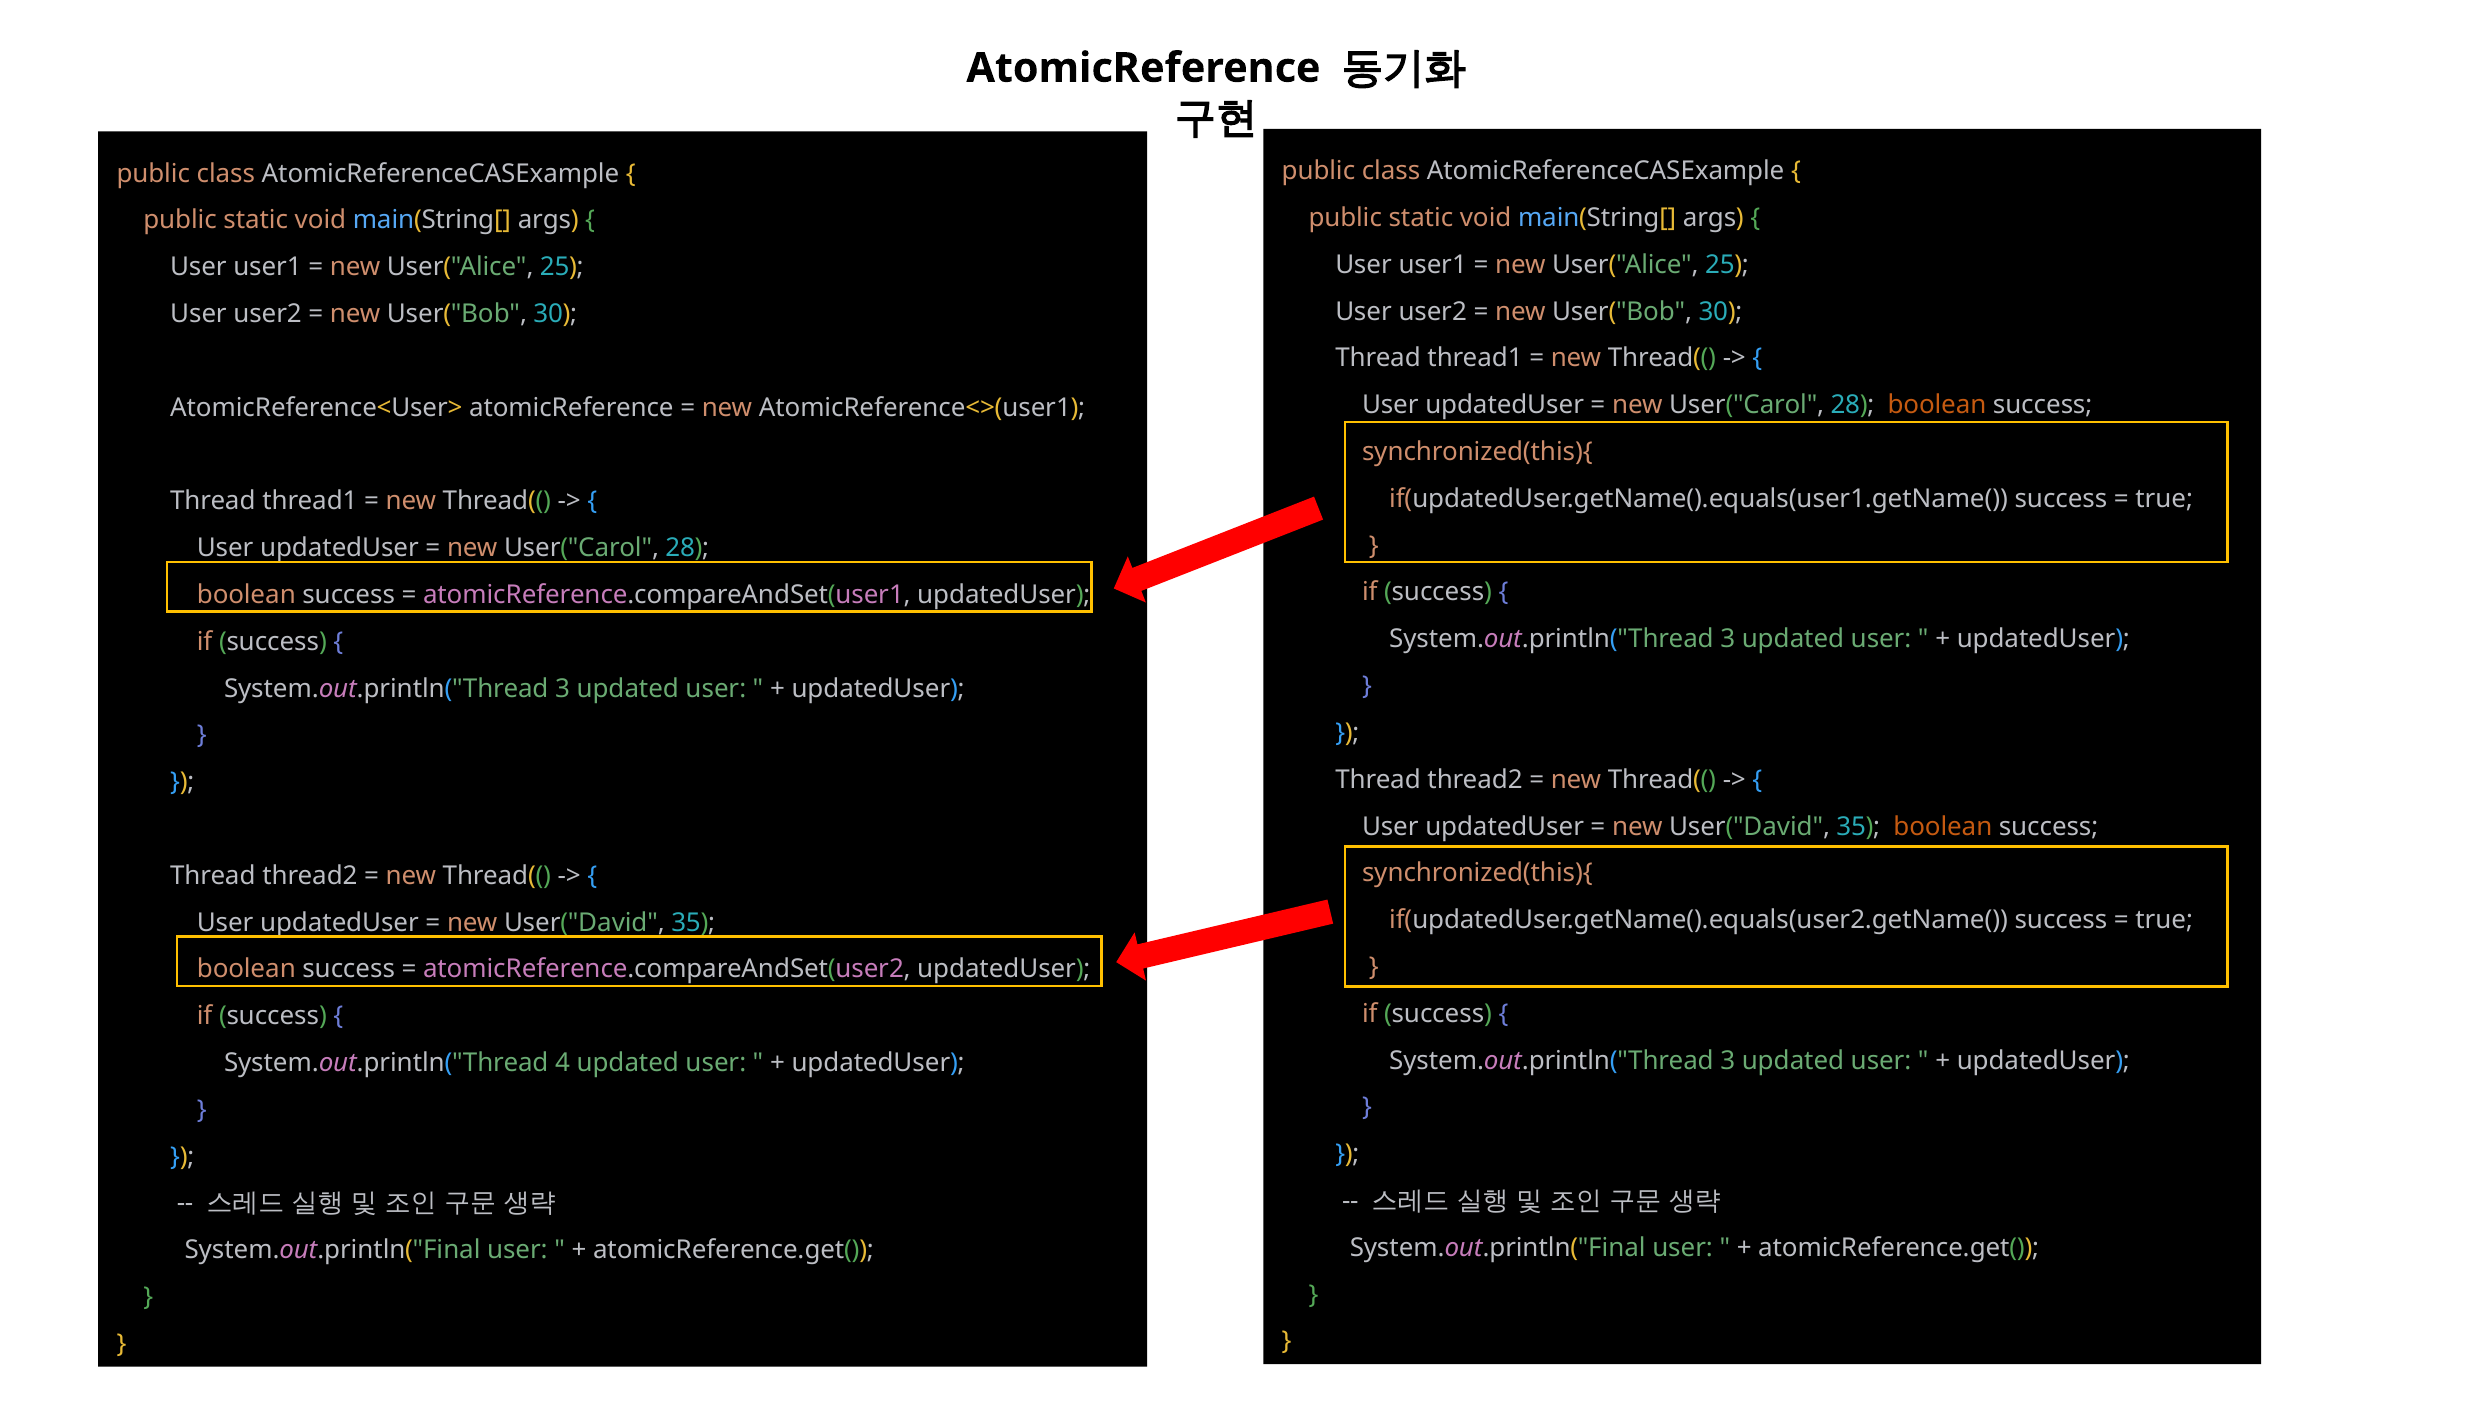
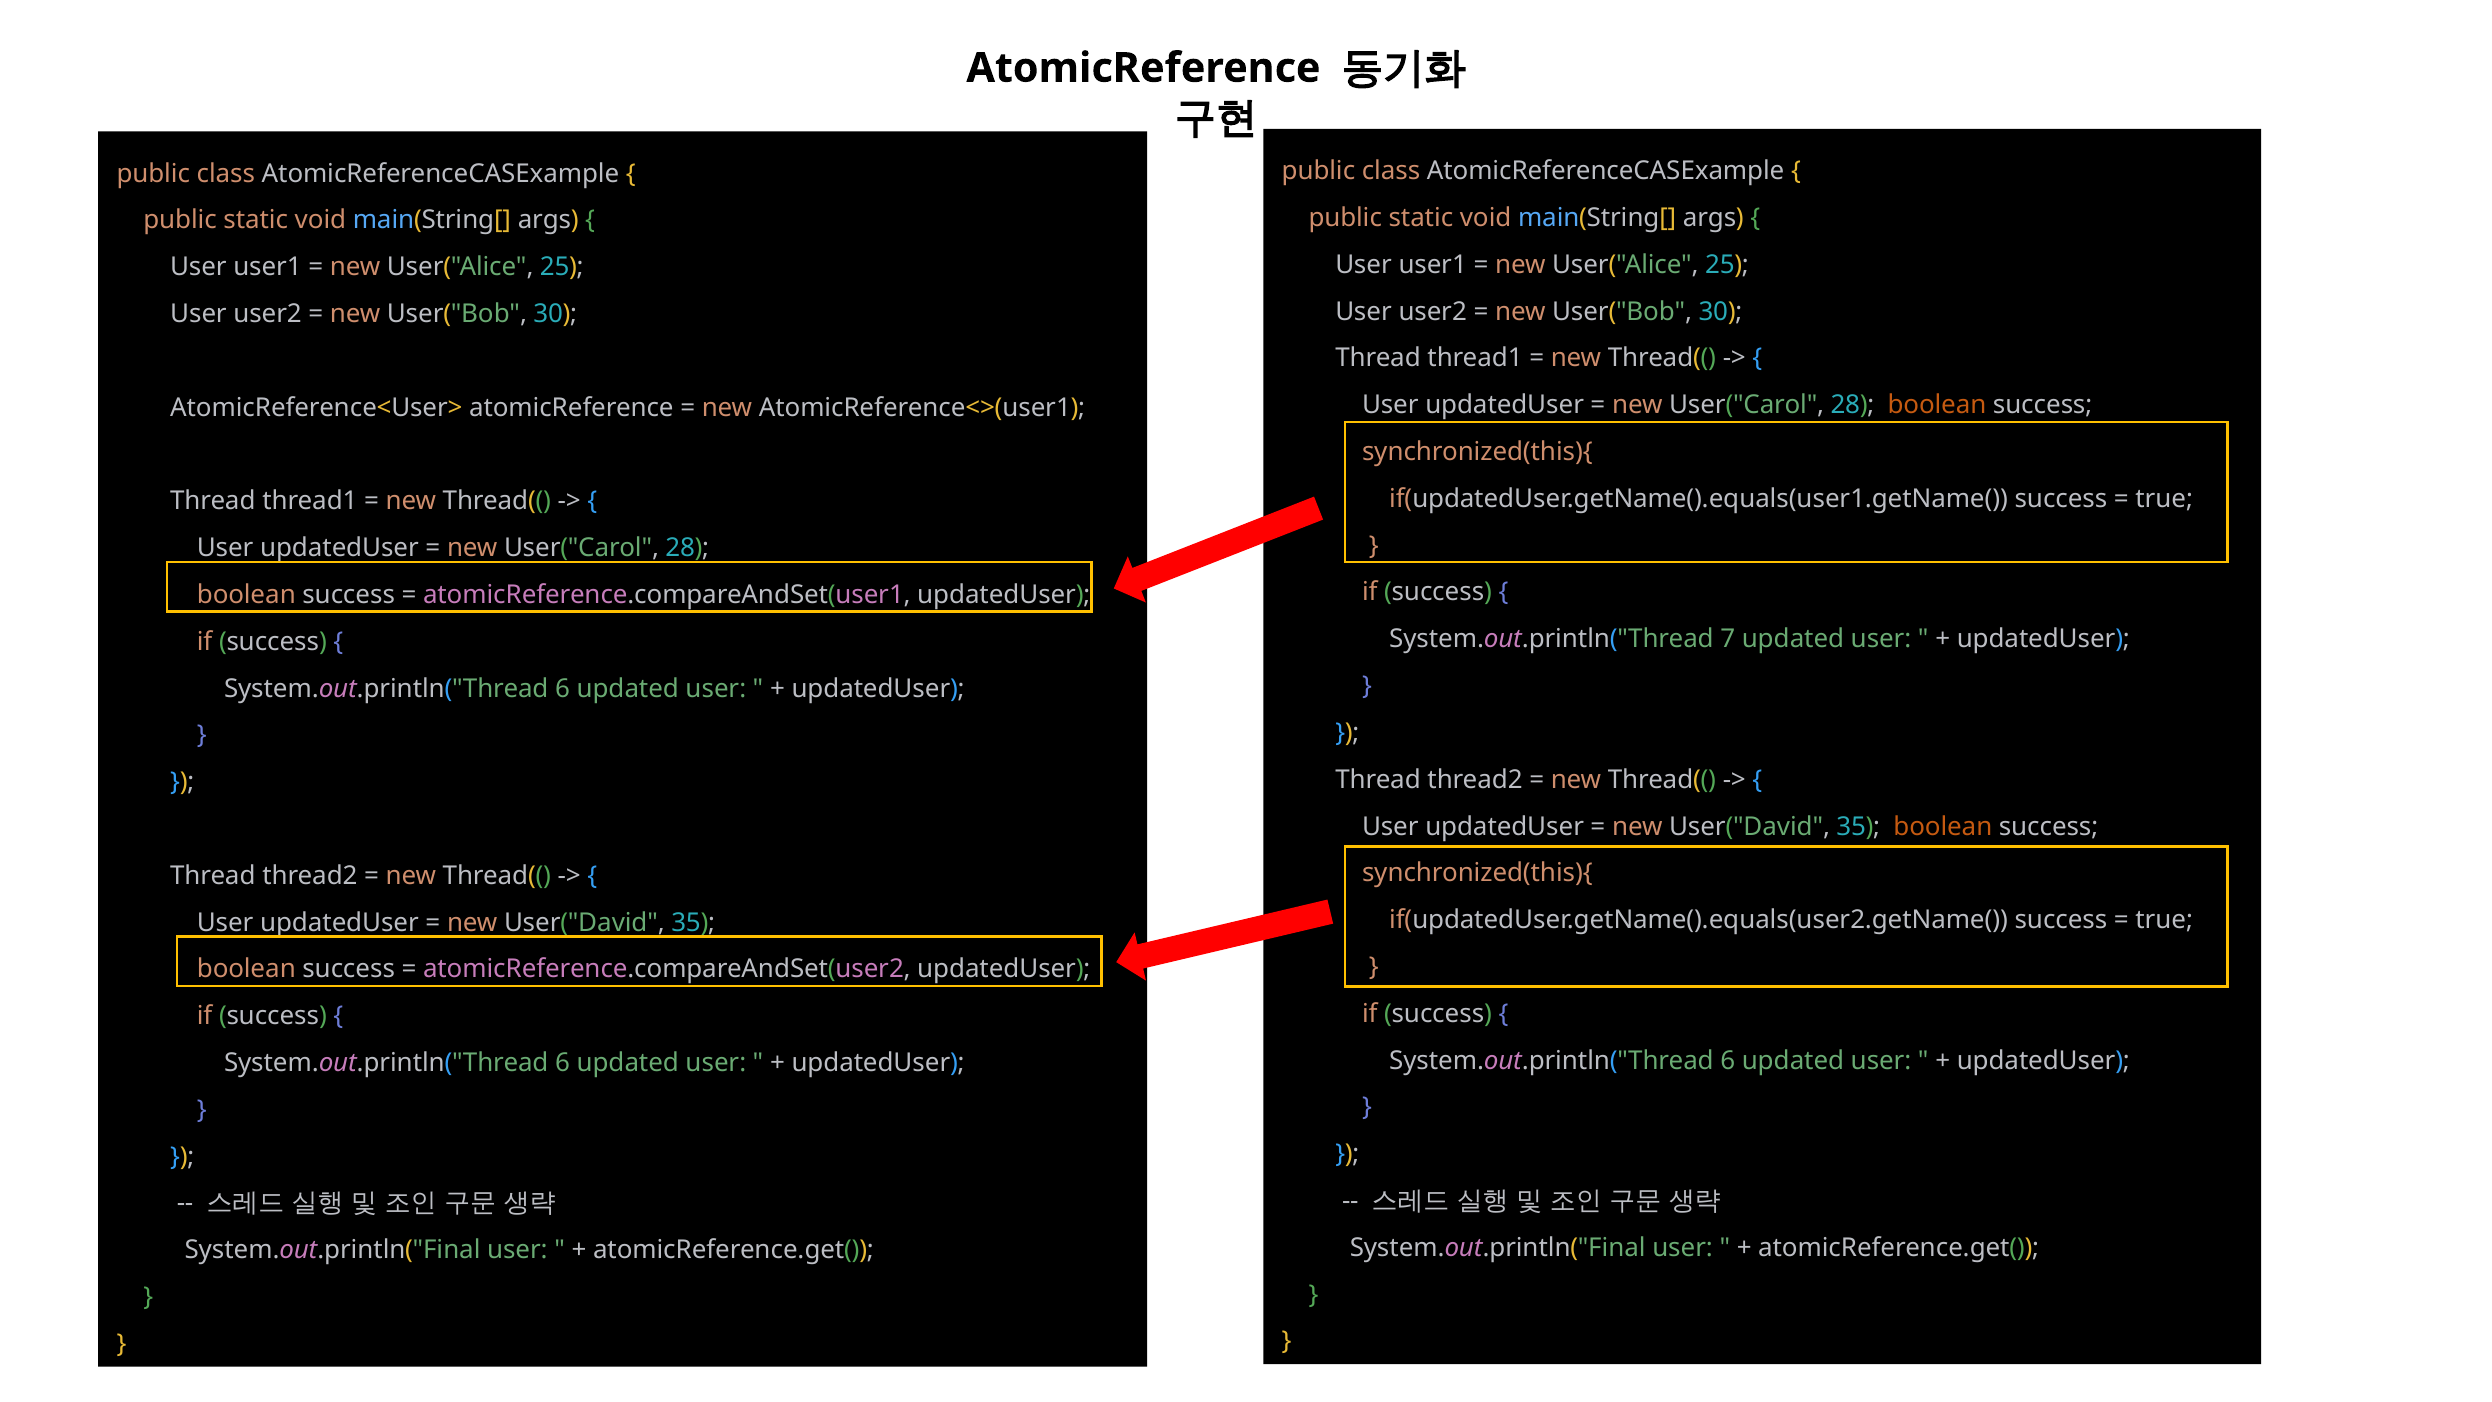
3 at (1728, 639): 3 -> 7
3 at (563, 688): 3 -> 6
3 at (1728, 1060): 3 -> 6
4 at (563, 1063): 4 -> 6
